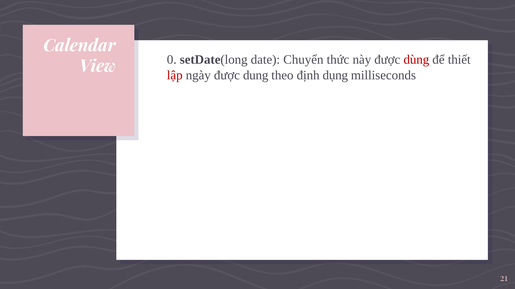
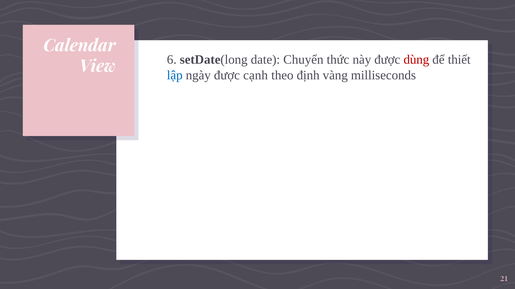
0: 0 -> 6
lập colour: red -> blue
dung: dung -> cạnh
dụng: dụng -> vàng
